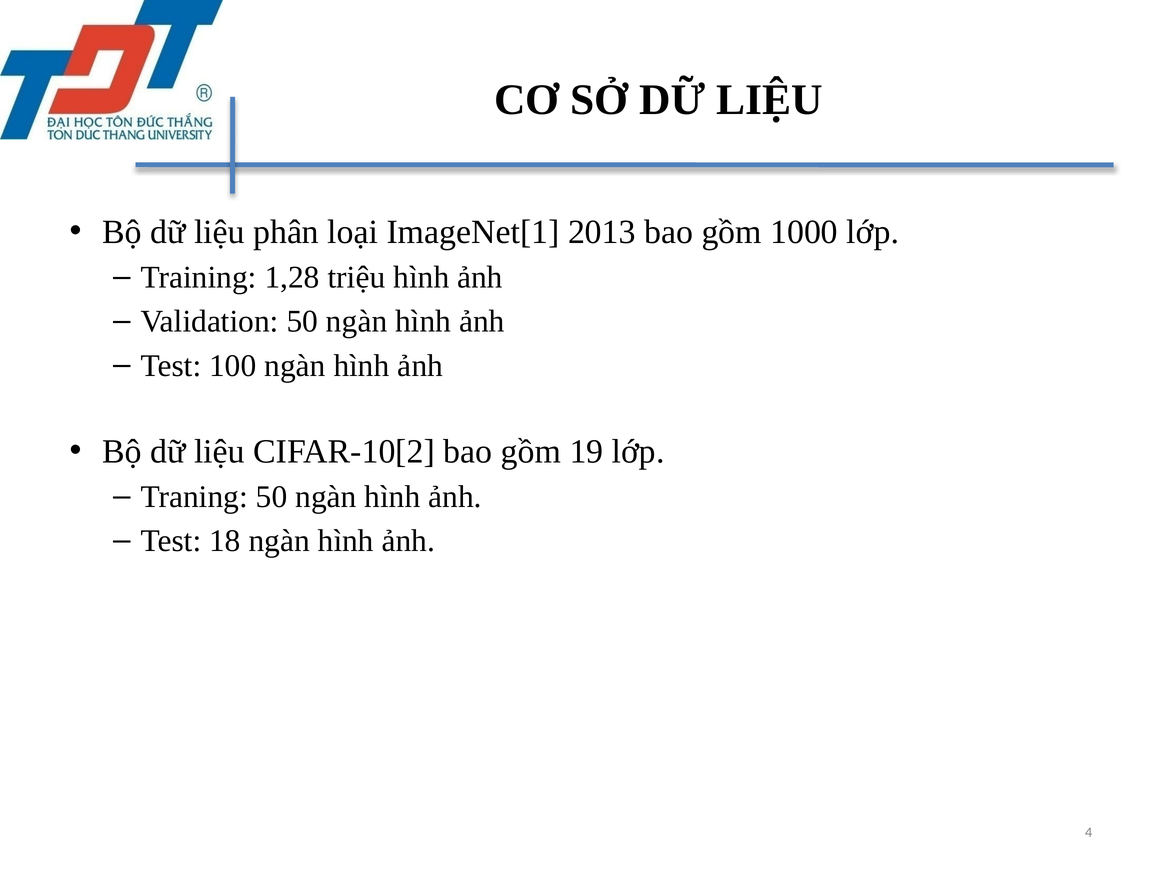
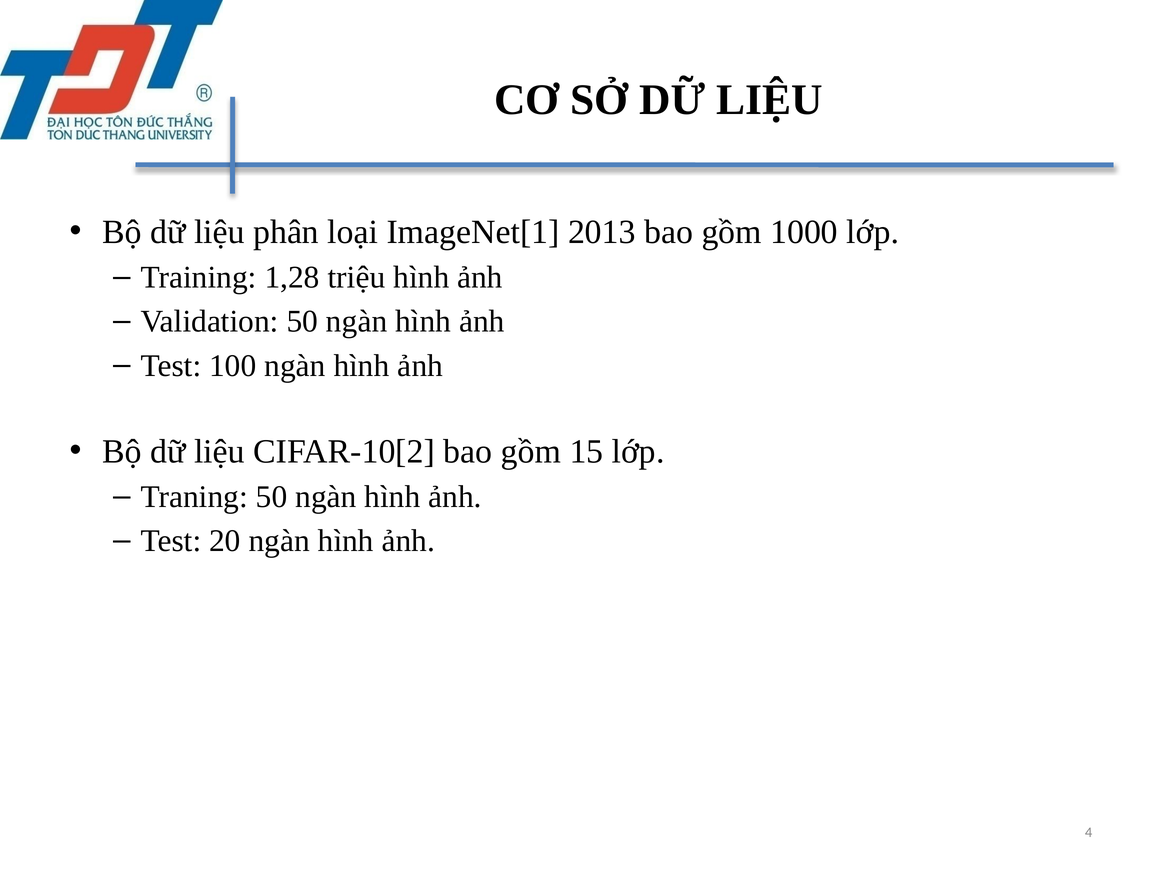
19: 19 -> 15
18: 18 -> 20
